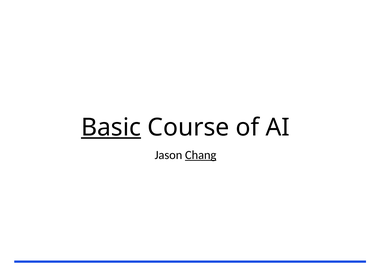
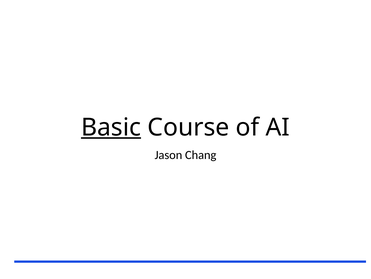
Chang underline: present -> none
